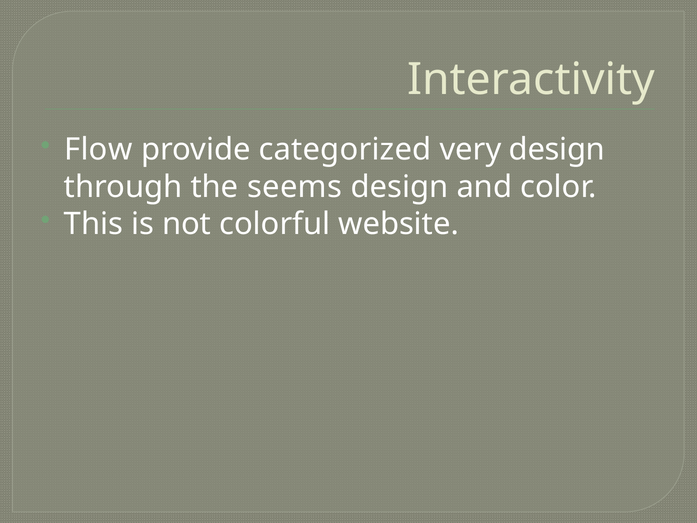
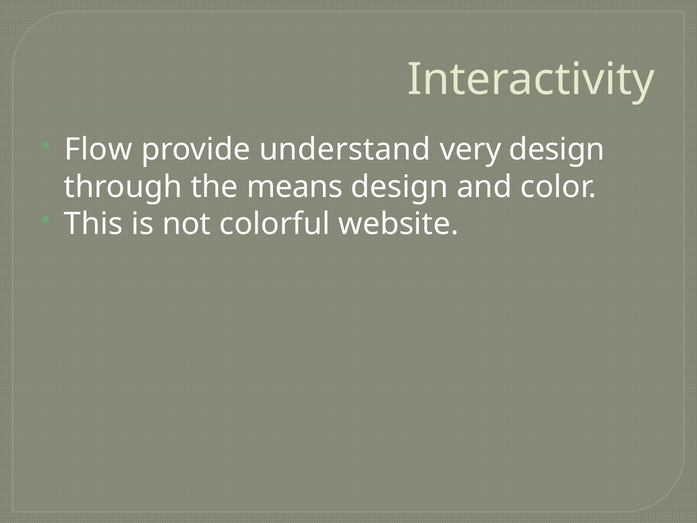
categorized: categorized -> understand
seems: seems -> means
